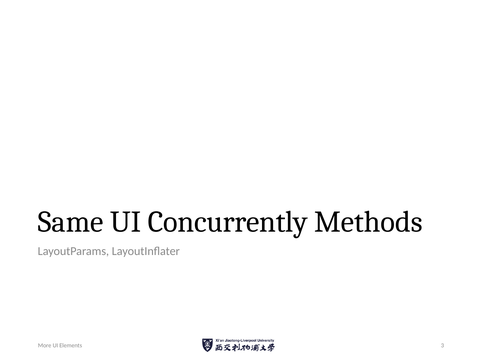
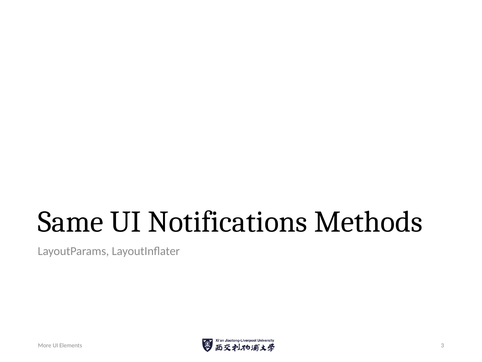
Concurrently: Concurrently -> Notifications
